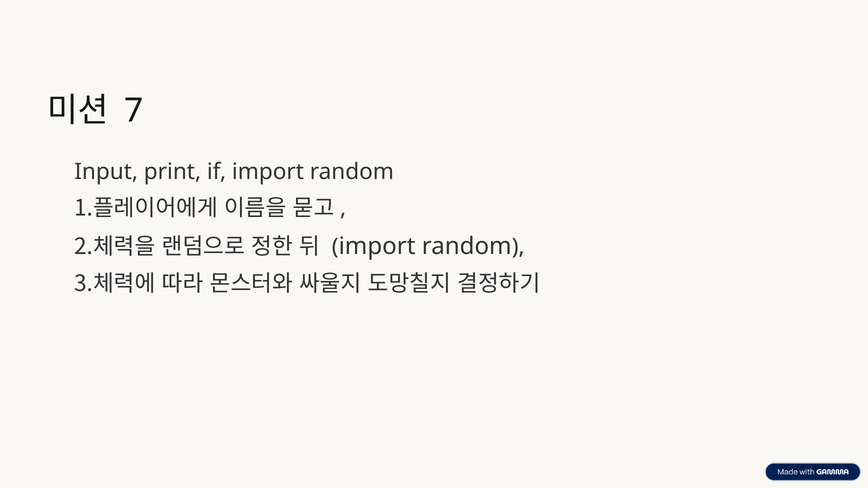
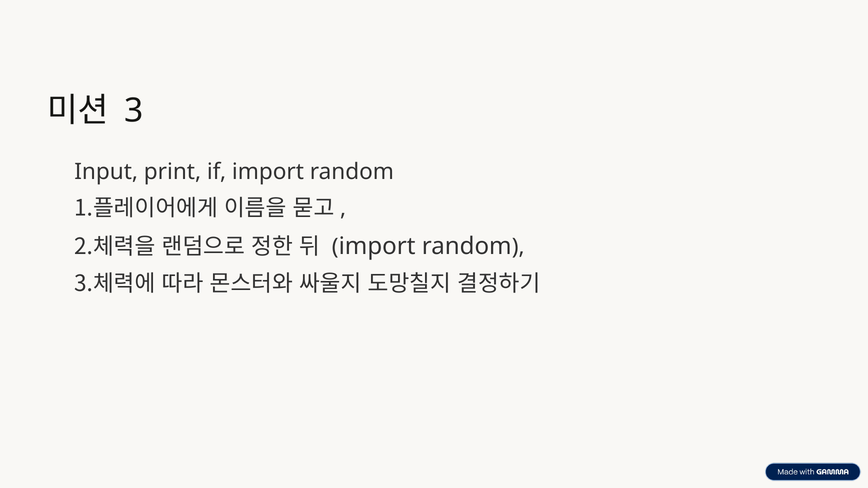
7: 7 -> 3
